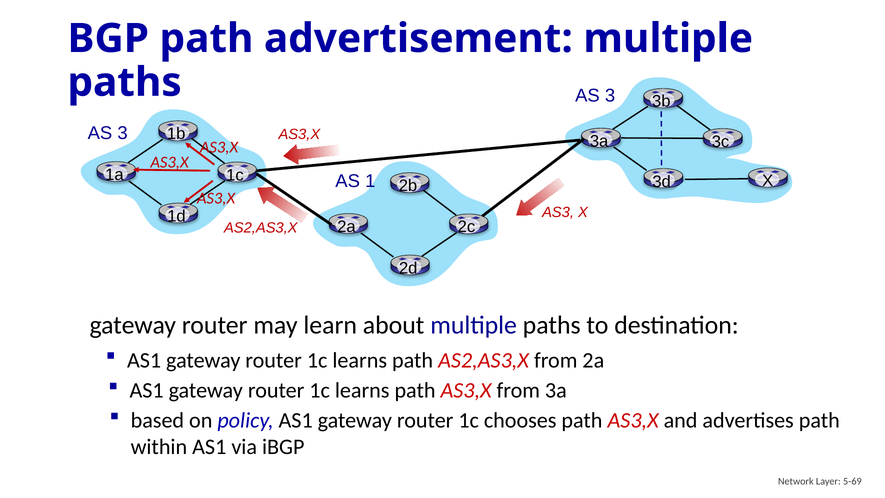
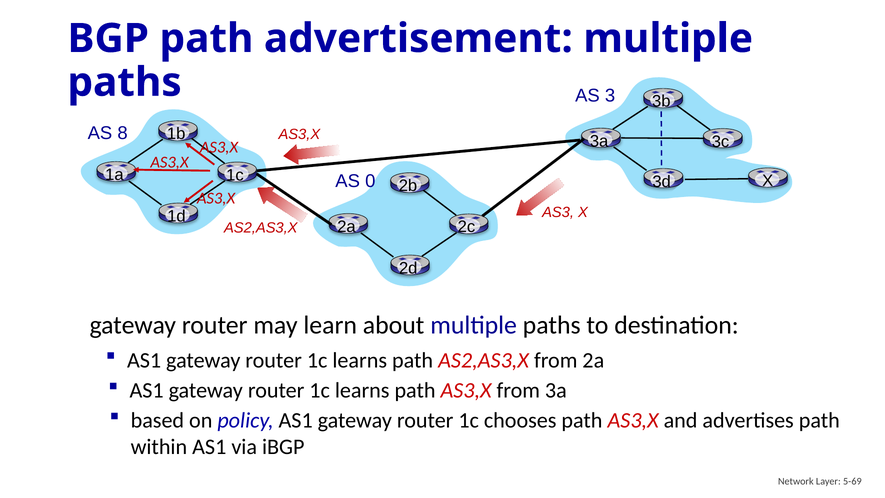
3 at (123, 133): 3 -> 8
1: 1 -> 0
